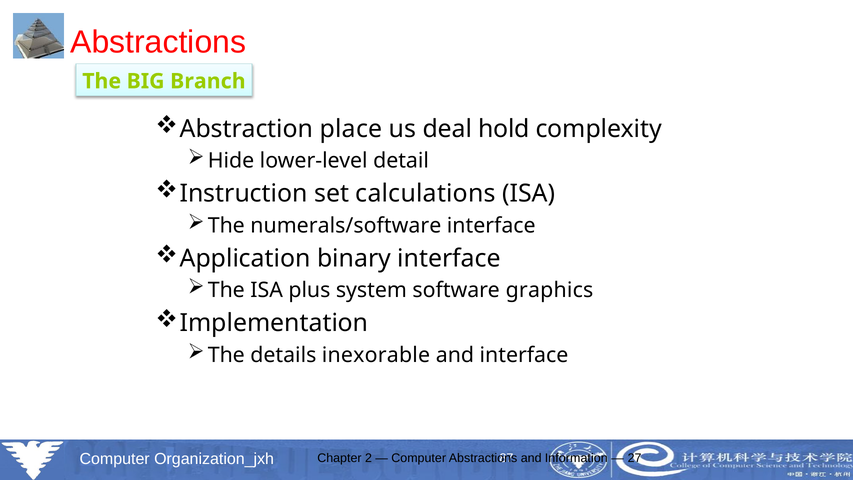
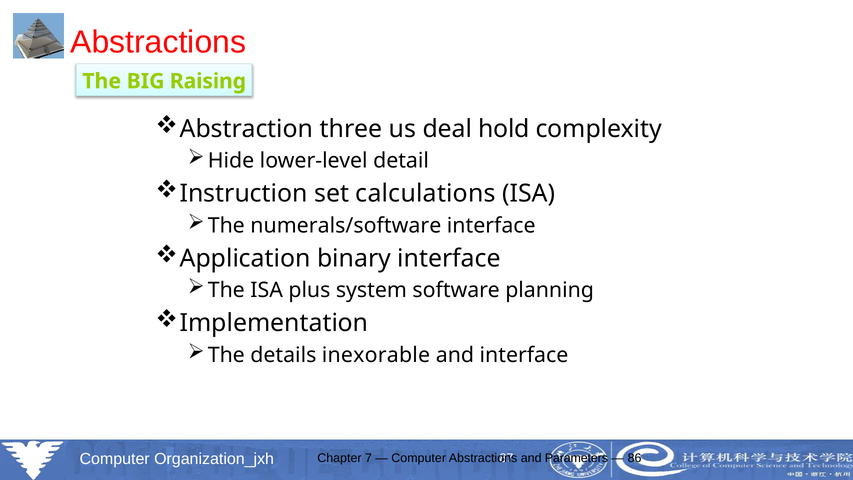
Branch: Branch -> Raising
place: place -> three
graphics: graphics -> planning
2: 2 -> 7
Information: Information -> Parameters
27: 27 -> 86
